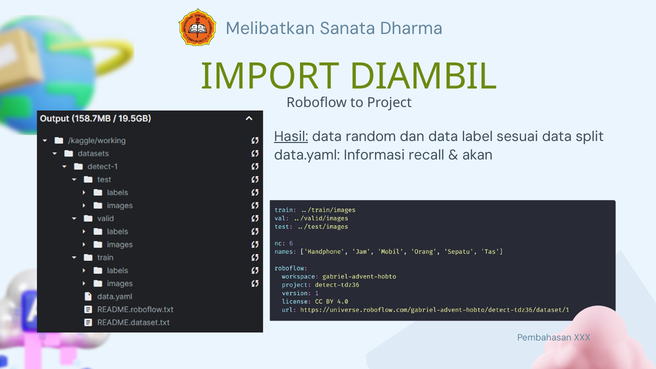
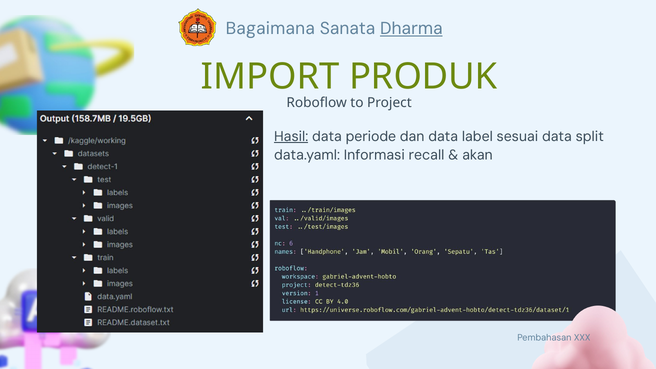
Melibatkan: Melibatkan -> Bagaimana
Dharma underline: none -> present
DIAMBIL: DIAMBIL -> PRODUK
random: random -> periode
